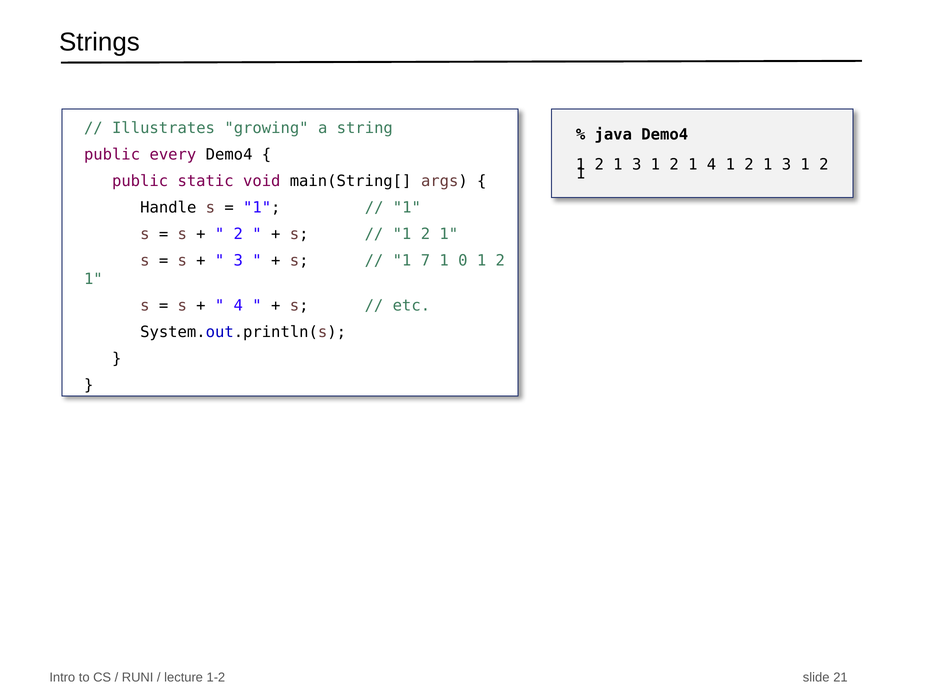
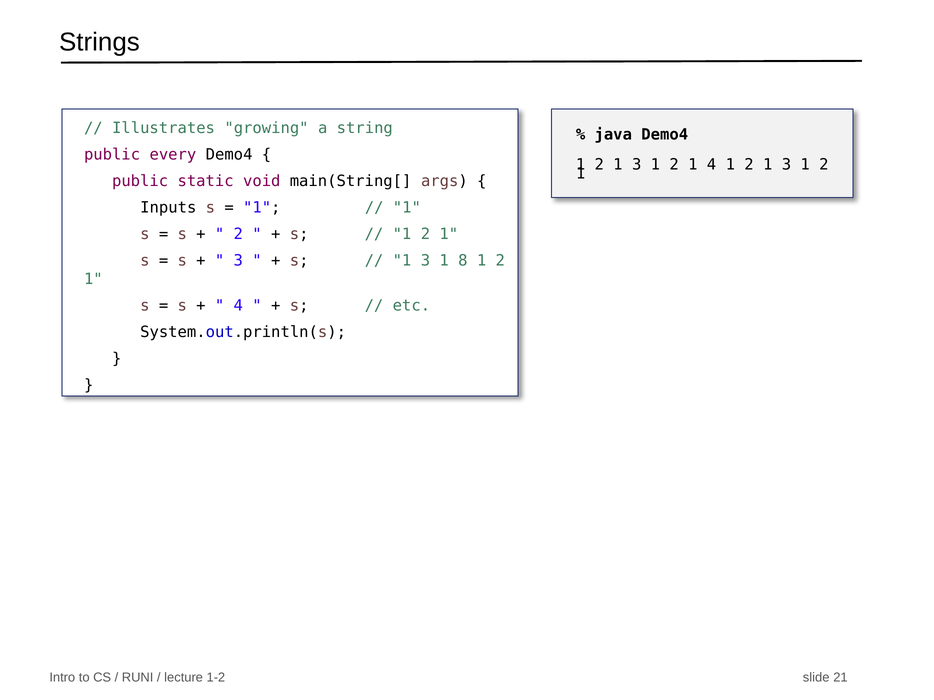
Handle: Handle -> Inputs
7 at (425, 261): 7 -> 3
0: 0 -> 8
